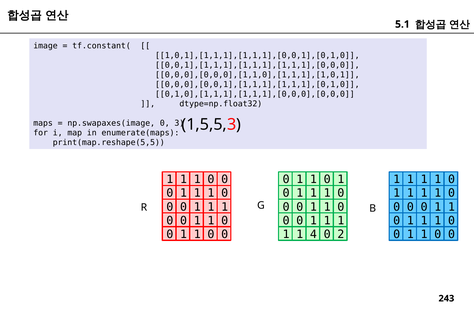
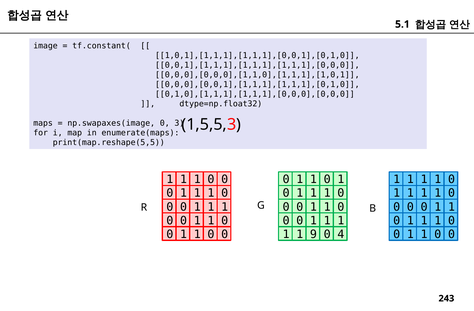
4: 4 -> 9
2: 2 -> 4
